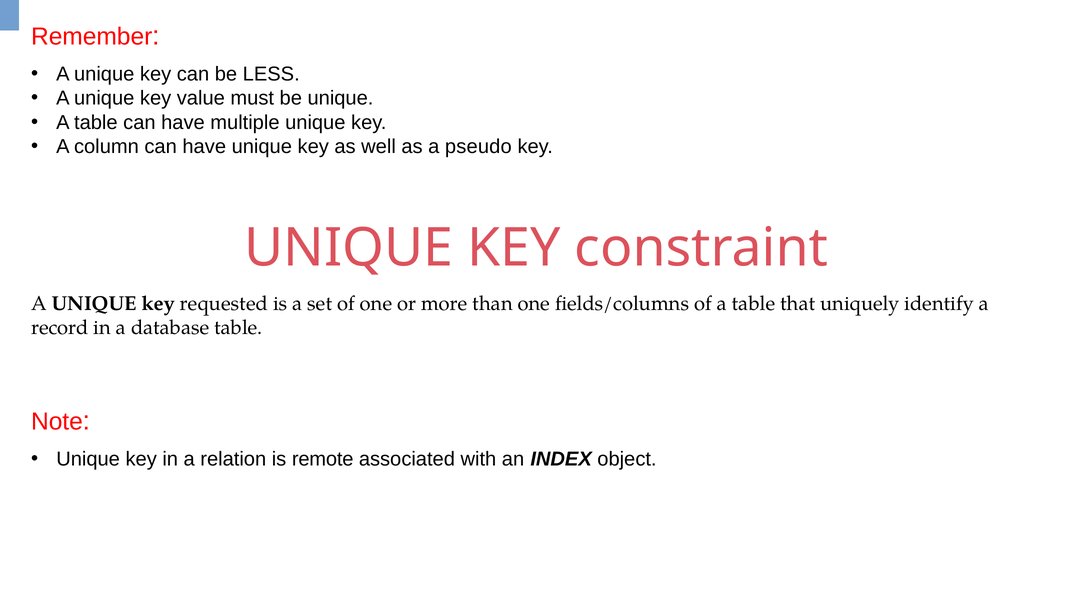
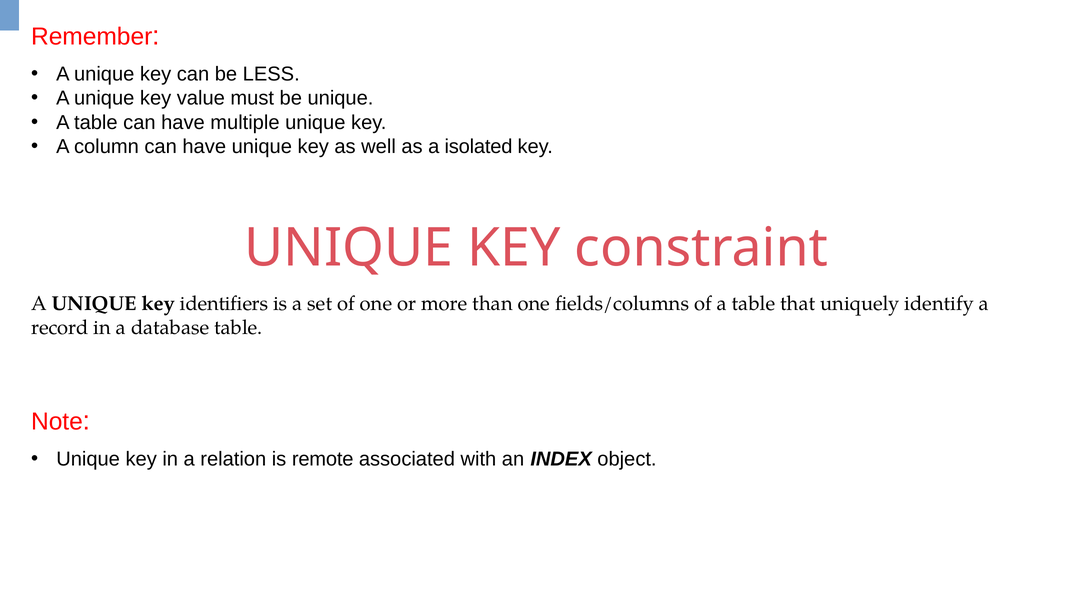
pseudo: pseudo -> isolated
requested: requested -> identifiers
